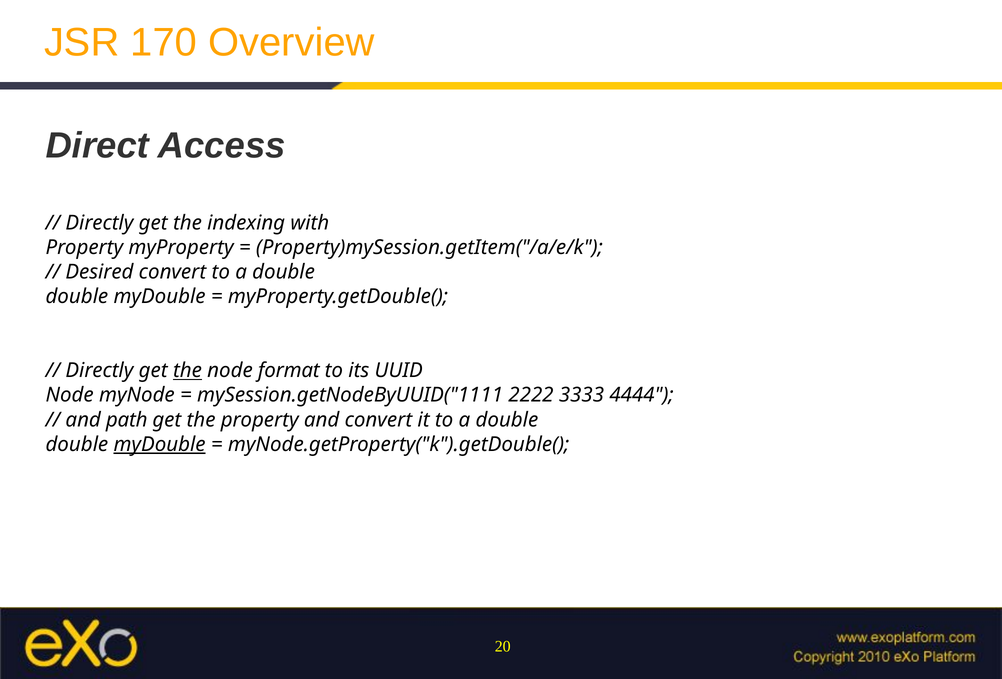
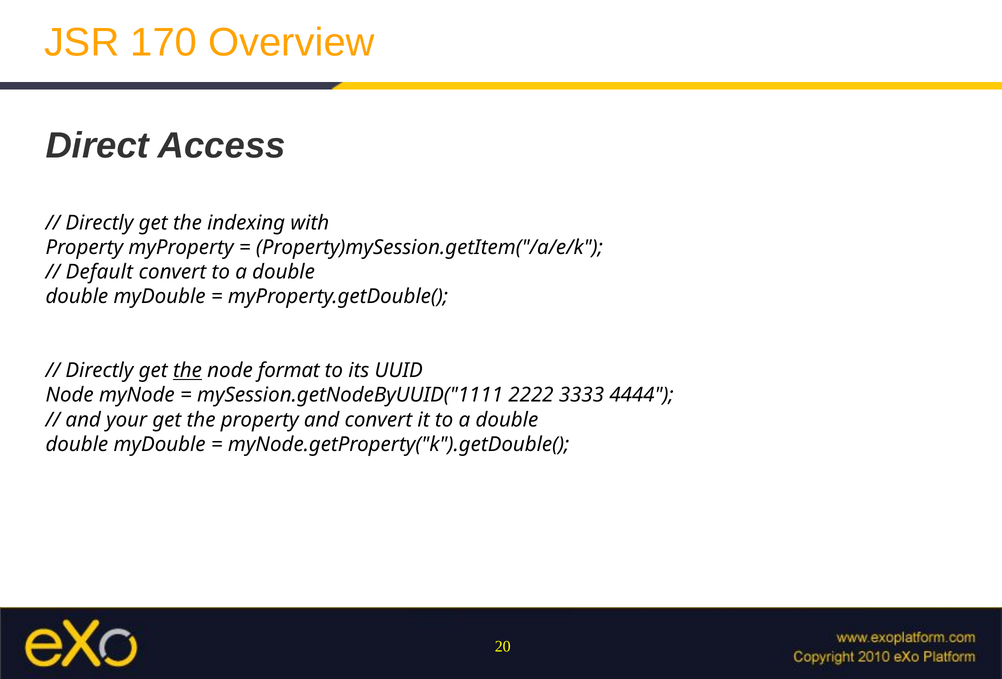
Desired: Desired -> Default
path: path -> your
myDouble at (160, 444) underline: present -> none
